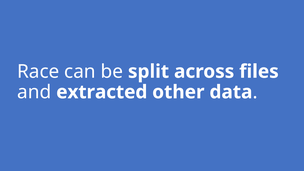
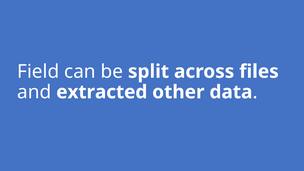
Race: Race -> Field
